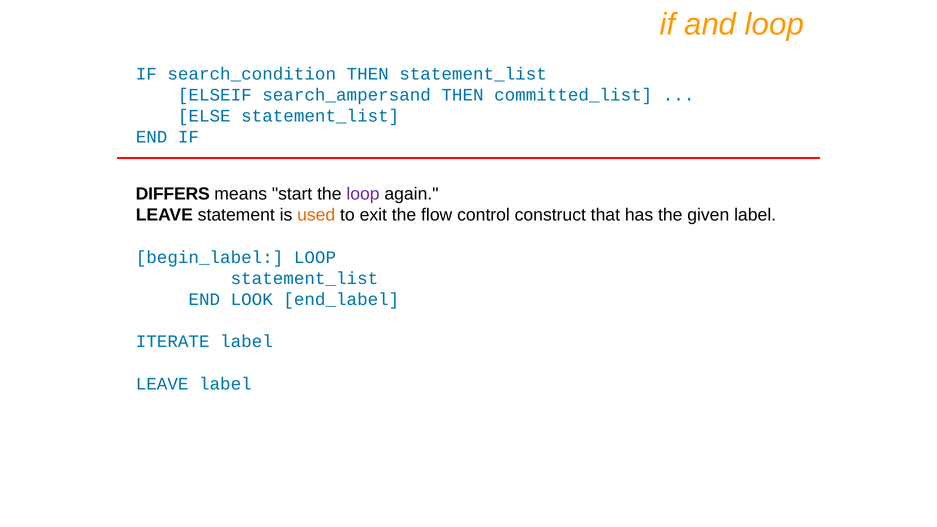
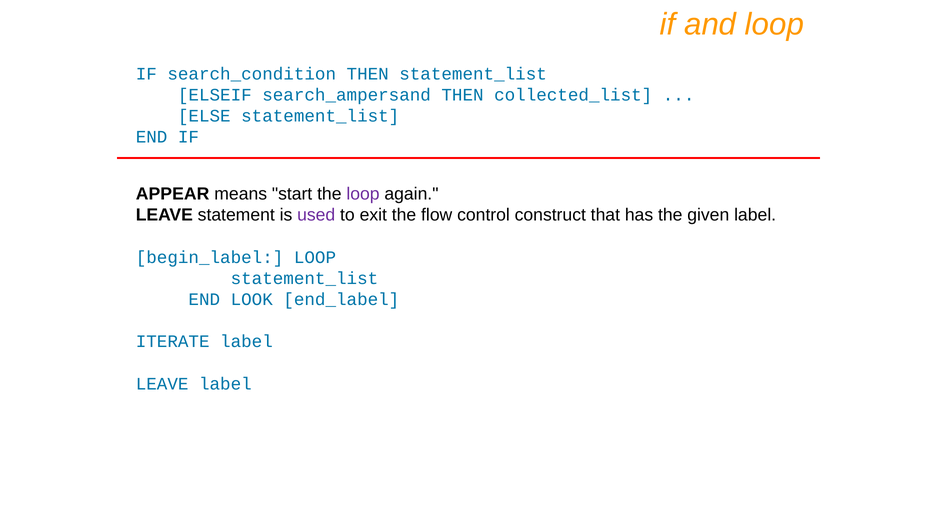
committed_list: committed_list -> collected_list
DIFFERS: DIFFERS -> APPEAR
used colour: orange -> purple
